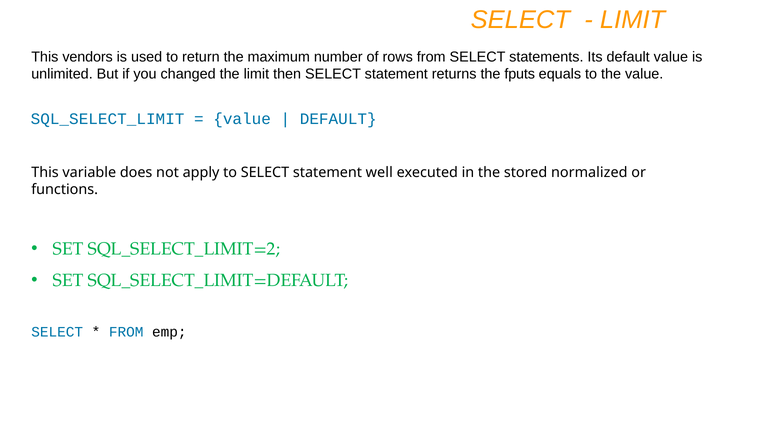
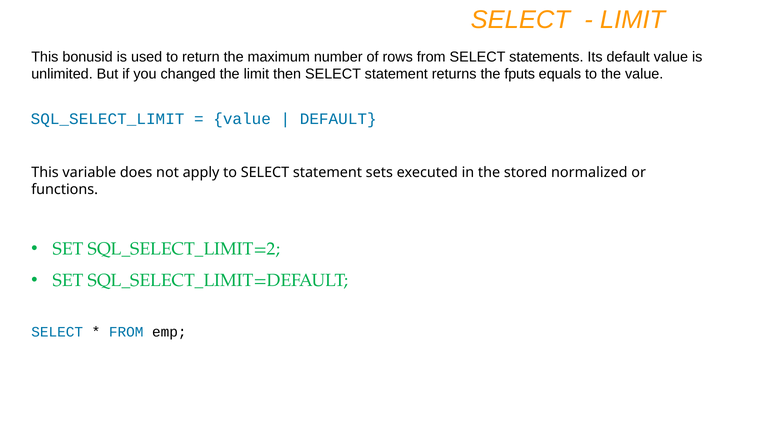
vendors: vendors -> bonusid
well: well -> sets
